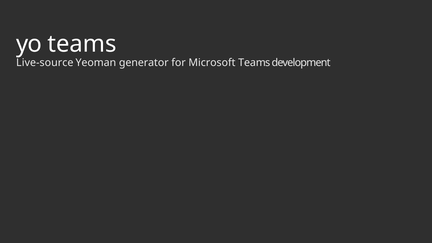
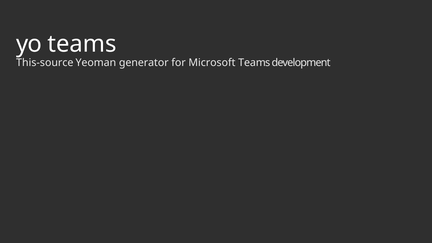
Live-source: Live-source -> This-source
